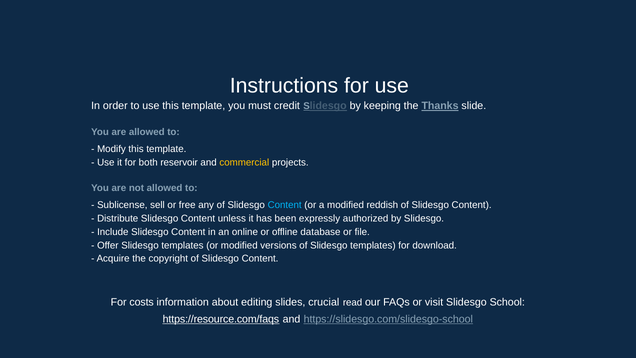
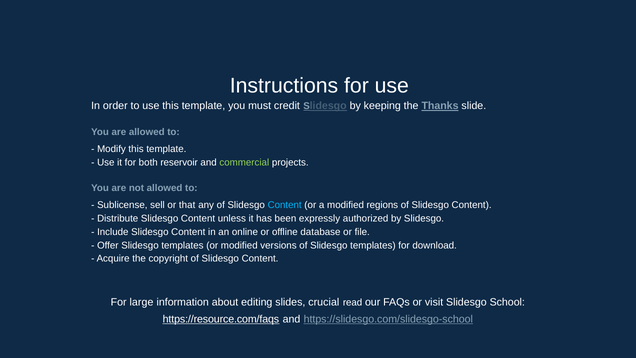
commercial colour: yellow -> light green
free: free -> that
reddish: reddish -> regions
costs: costs -> large
